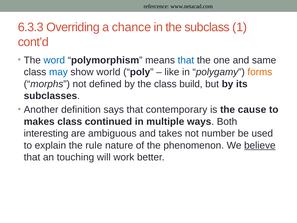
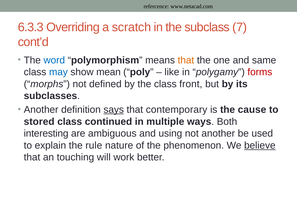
chance: chance -> scratch
1: 1 -> 7
that at (186, 60) colour: blue -> orange
world: world -> mean
forms colour: orange -> red
build: build -> front
says underline: none -> present
makes: makes -> stored
takes: takes -> using
not number: number -> another
